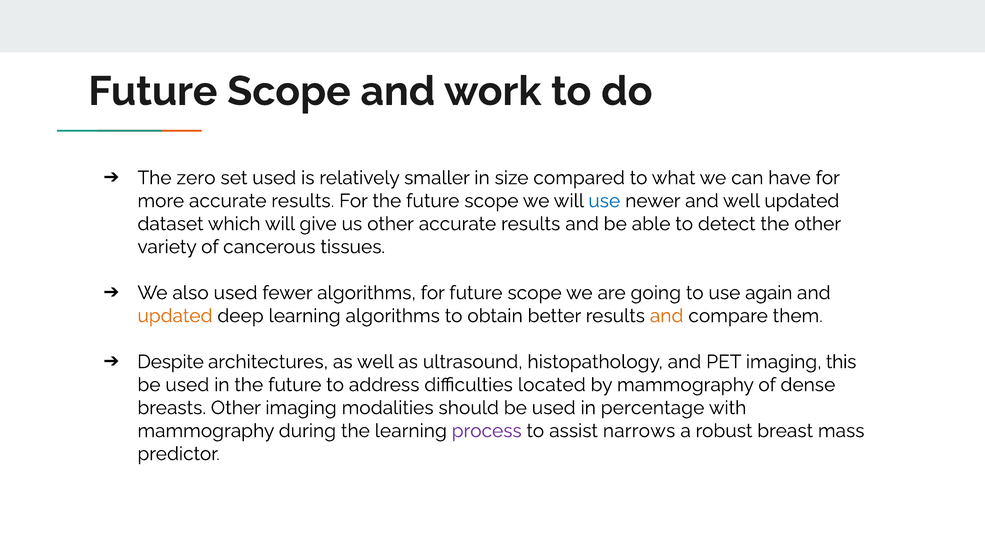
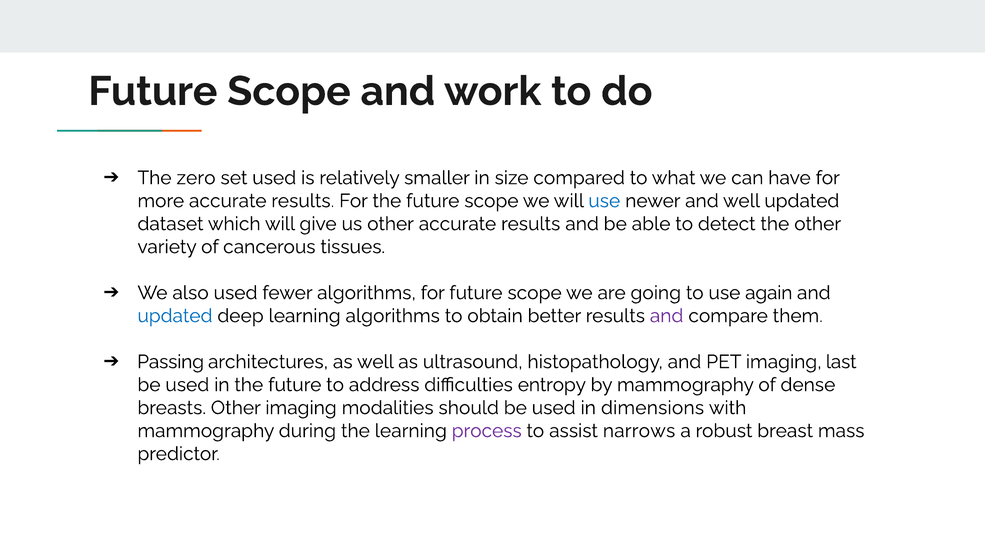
updated at (175, 316) colour: orange -> blue
and at (667, 316) colour: orange -> purple
Despite: Despite -> Passing
this: this -> last
located: located -> entropy
percentage: percentage -> dimensions
